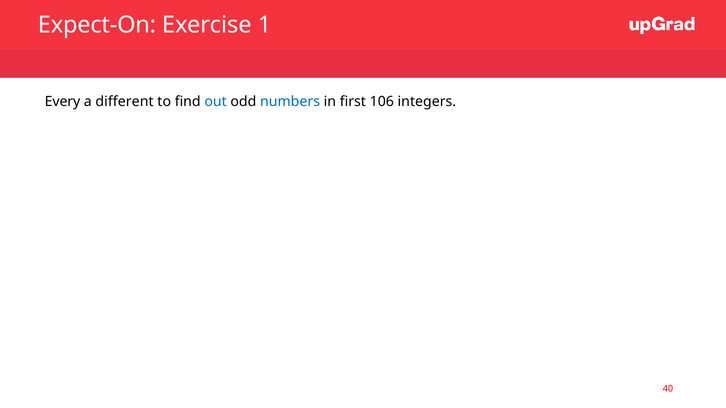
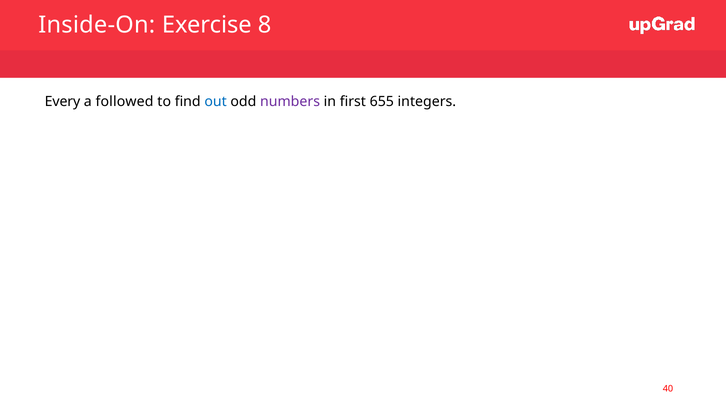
Expect-On: Expect-On -> Inside-On
1: 1 -> 8
different: different -> followed
numbers colour: blue -> purple
106: 106 -> 655
